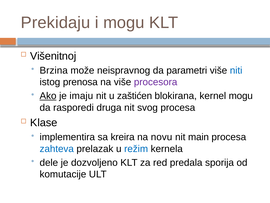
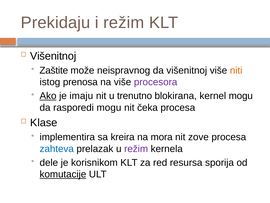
i mogu: mogu -> režim
Brzina: Brzina -> Zaštite
da parametri: parametri -> višenitnoj
niti colour: blue -> orange
zaštićen: zaštićen -> trenutno
rasporedi druga: druga -> mogu
svog: svog -> čeka
novu: novu -> mora
main: main -> zove
režim at (136, 148) colour: blue -> purple
dozvoljeno: dozvoljeno -> korisnikom
predala: predala -> resursa
komutacije underline: none -> present
